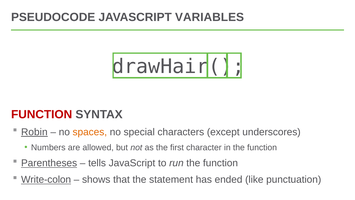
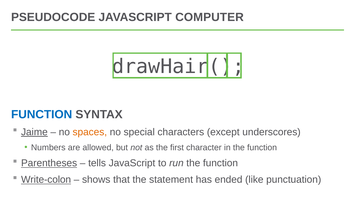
VARIABLES: VARIABLES -> COMPUTER
FUNCTION at (42, 114) colour: red -> blue
Robin: Robin -> Jaime
